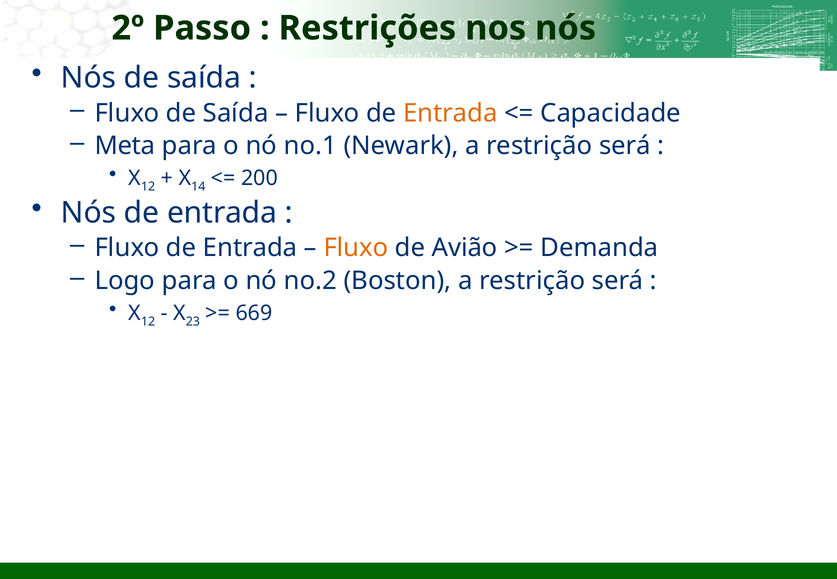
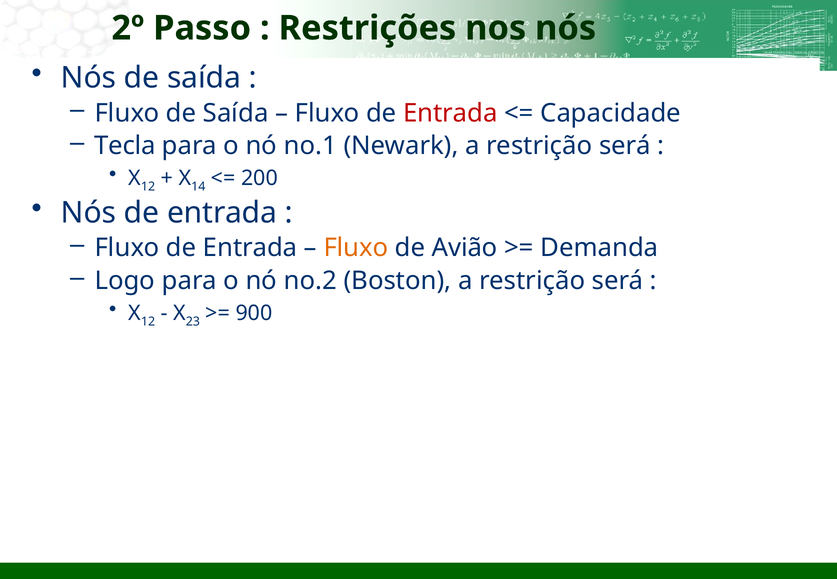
Entrada at (450, 113) colour: orange -> red
Meta: Meta -> Tecla
669: 669 -> 900
